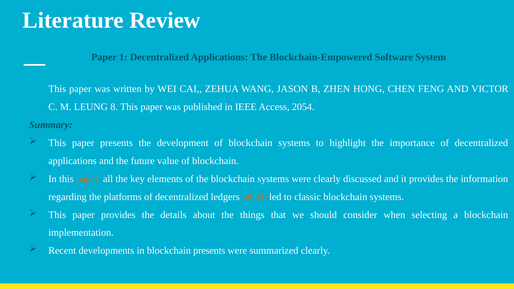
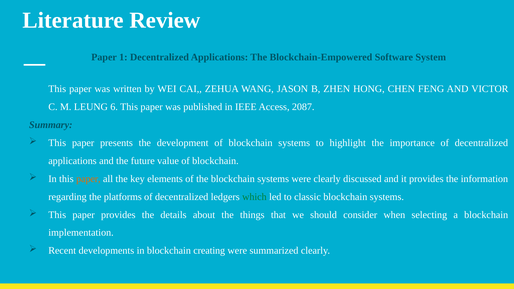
8: 8 -> 6
2054: 2054 -> 2087
which colour: orange -> green
blockchain presents: presents -> creating
